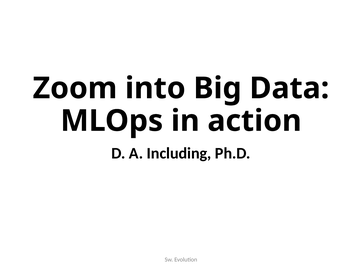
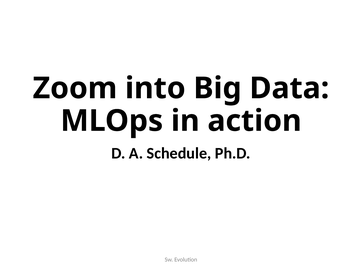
Including: Including -> Schedule
